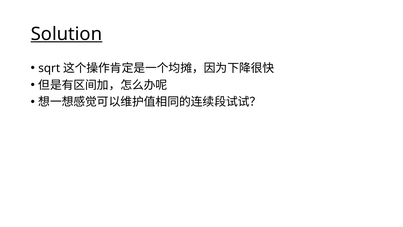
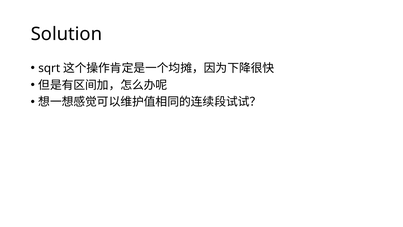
Solution underline: present -> none
